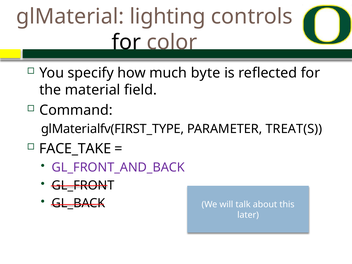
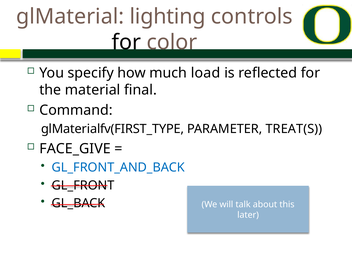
byte: byte -> load
field: field -> final
FACE_TAKE: FACE_TAKE -> FACE_GIVE
GL_FRONT_AND_BACK colour: purple -> blue
